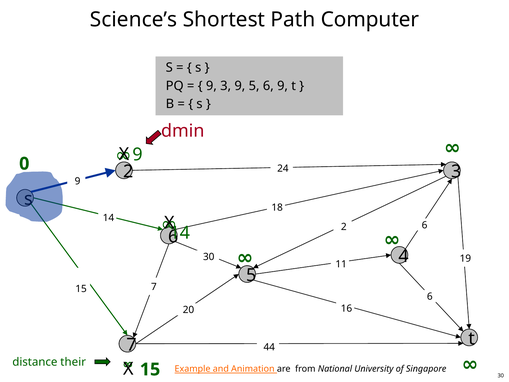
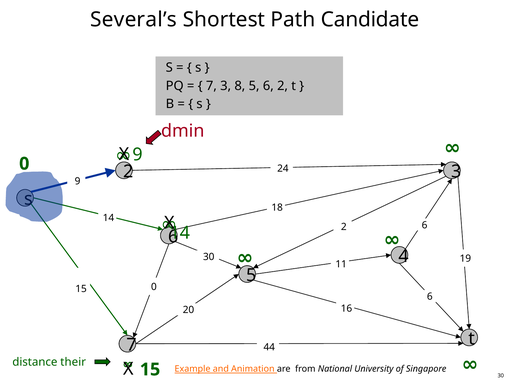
Science’s: Science’s -> Several’s
Computer: Computer -> Candidate
9 at (211, 86): 9 -> 7
3 9: 9 -> 8
6 9: 9 -> 2
15 7: 7 -> 0
